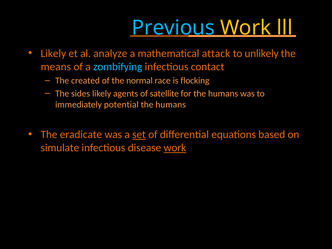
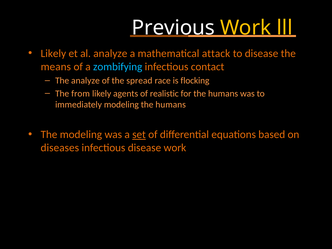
Previous colour: light blue -> white
to unlikely: unlikely -> disease
The created: created -> analyze
normal: normal -> spread
sides: sides -> from
satellite: satellite -> realistic
immediately potential: potential -> modeling
The eradicate: eradicate -> modeling
simulate: simulate -> diseases
work at (175, 148) underline: present -> none
